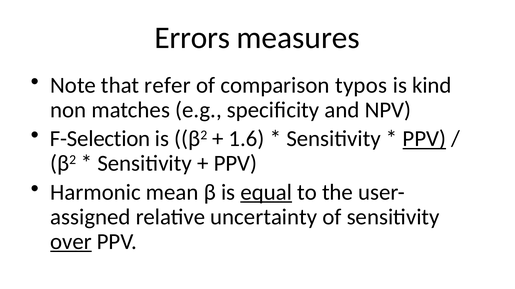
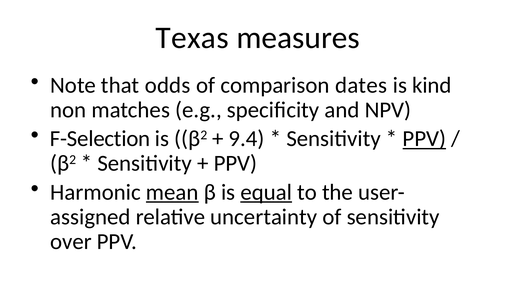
Errors: Errors -> Texas
refer: refer -> odds
typos: typos -> dates
1.6: 1.6 -> 9.4
mean underline: none -> present
over underline: present -> none
